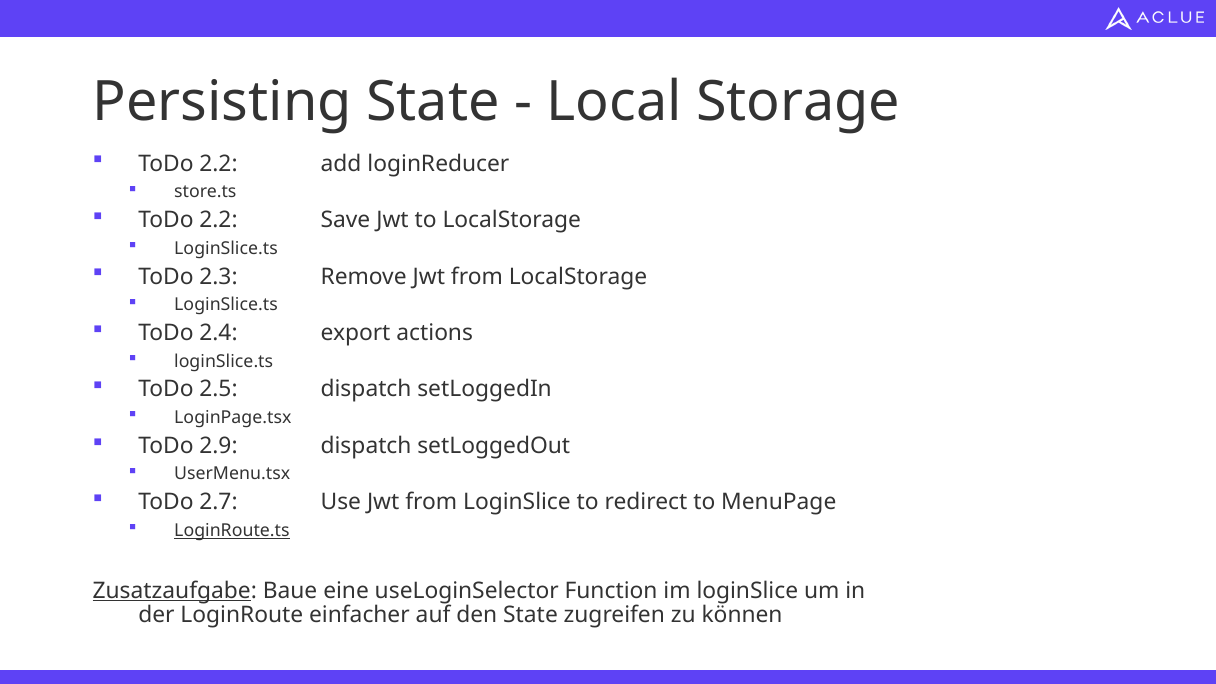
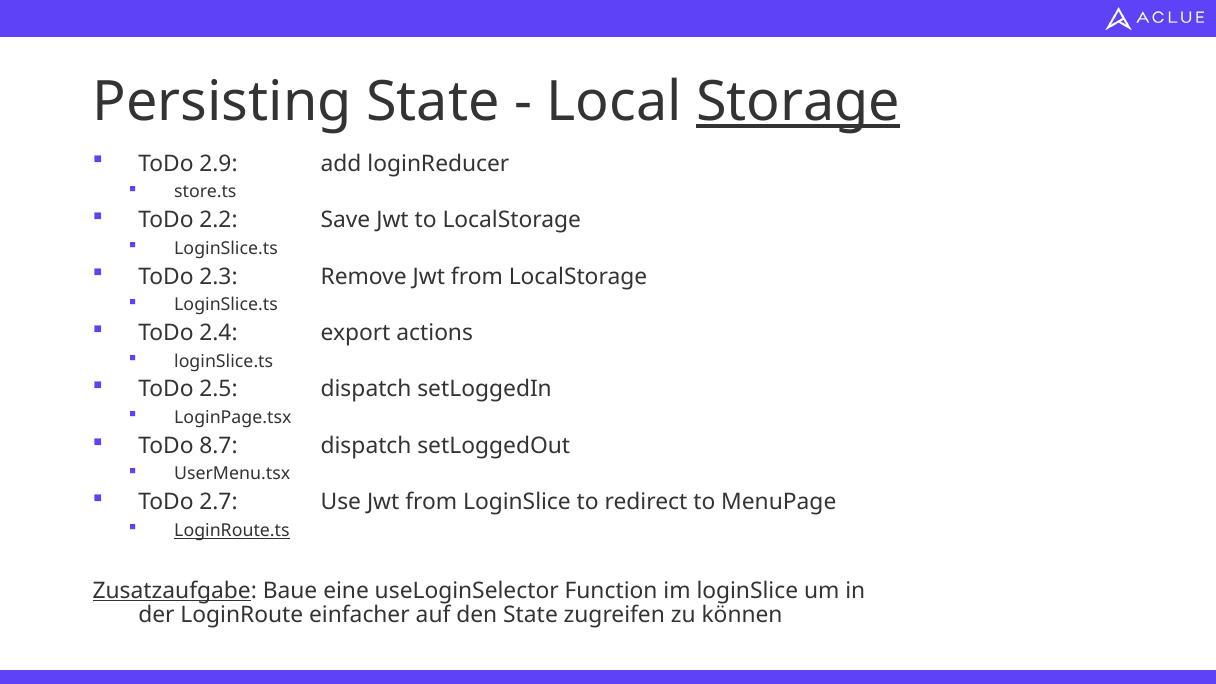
Storage underline: none -> present
2.2 at (218, 164): 2.2 -> 2.9
2.9: 2.9 -> 8.7
